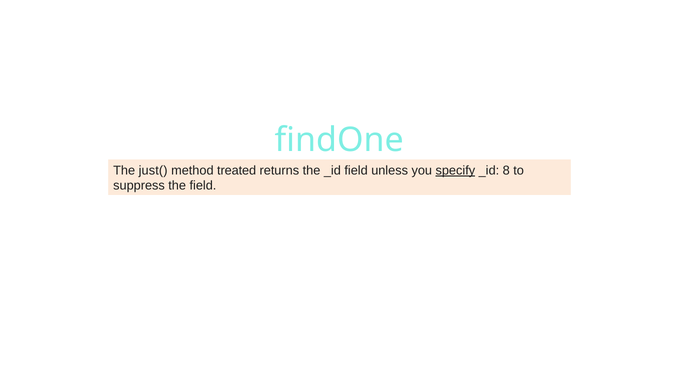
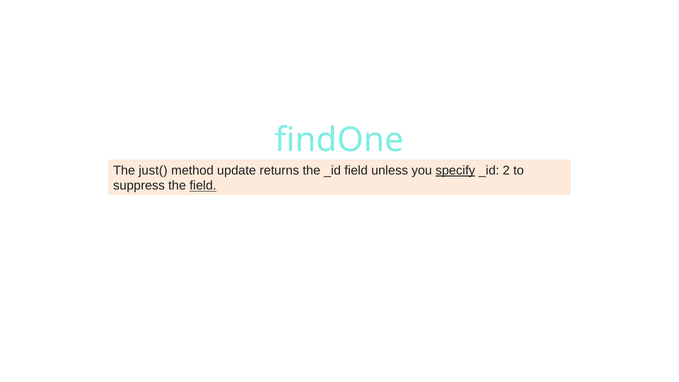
treated: treated -> update
8: 8 -> 2
field at (203, 186) underline: none -> present
